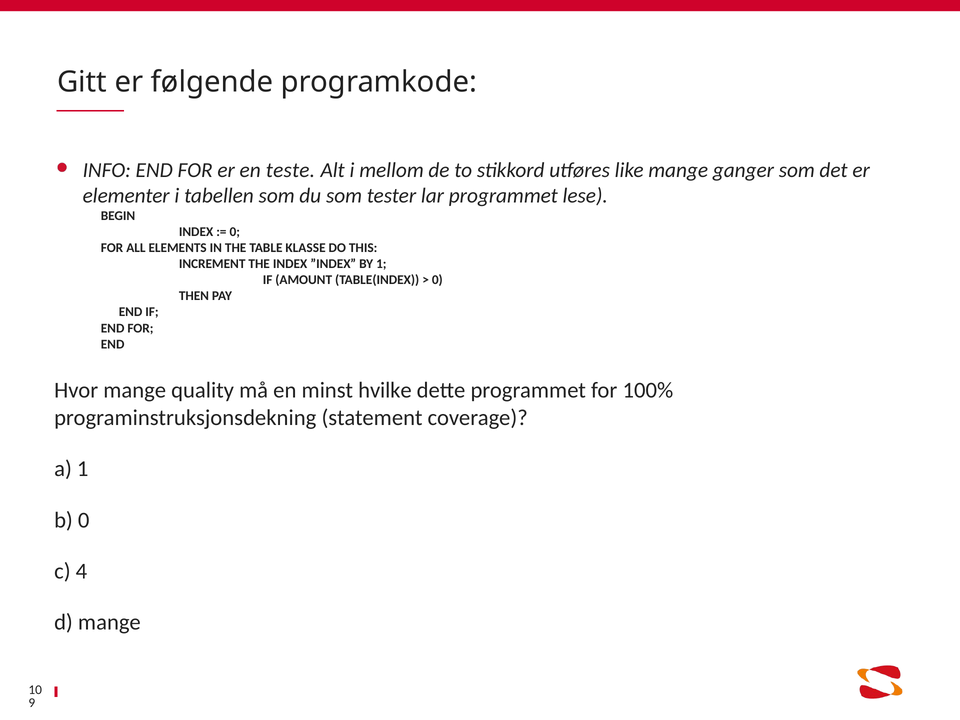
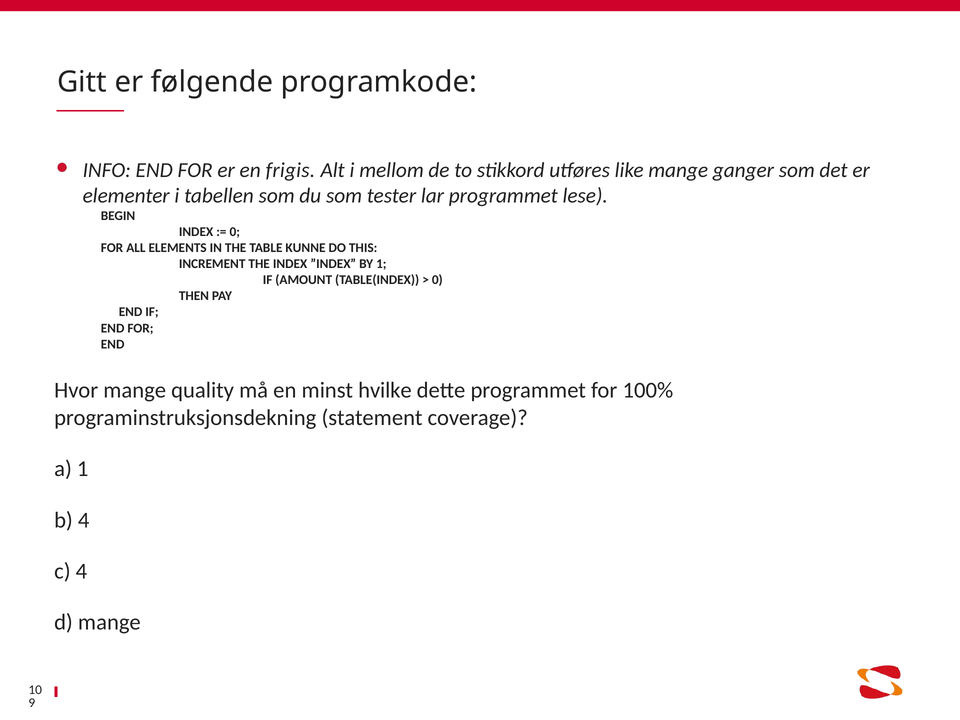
teste: teste -> frigis
KLASSE: KLASSE -> KUNNE
b 0: 0 -> 4
